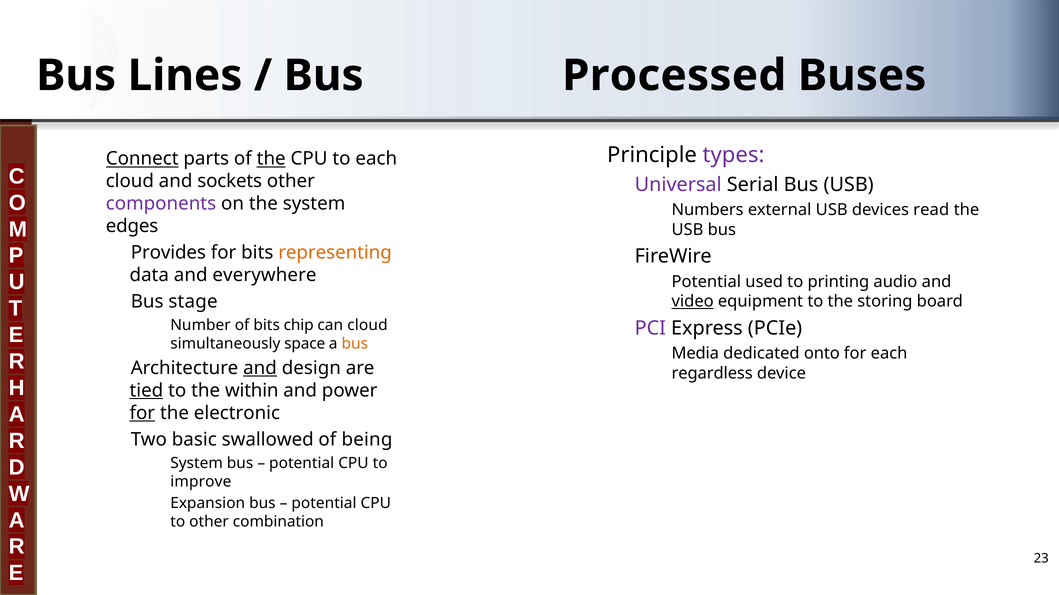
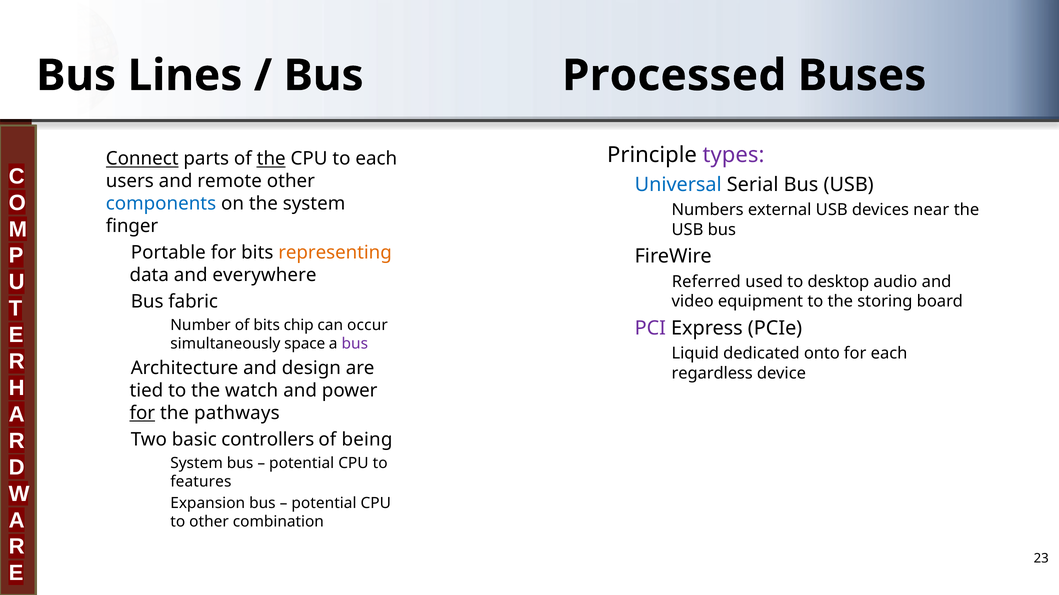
cloud at (130, 181): cloud -> users
sockets: sockets -> remote
Universal colour: purple -> blue
components colour: purple -> blue
read: read -> near
edges: edges -> finger
Provides: Provides -> Portable
Potential at (706, 282): Potential -> Referred
printing: printing -> desktop
stage: stage -> fabric
video underline: present -> none
can cloud: cloud -> occur
bus at (355, 344) colour: orange -> purple
Media: Media -> Liquid
and at (260, 368) underline: present -> none
tied underline: present -> none
within: within -> watch
electronic: electronic -> pathways
swallowed: swallowed -> controllers
improve: improve -> features
